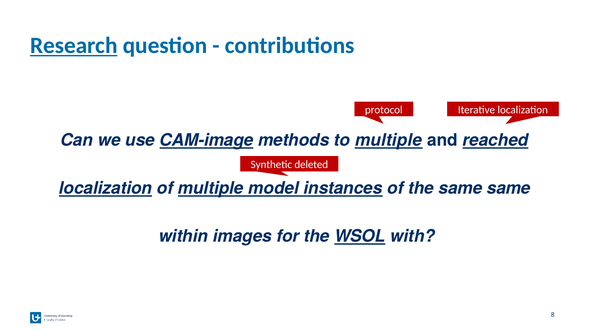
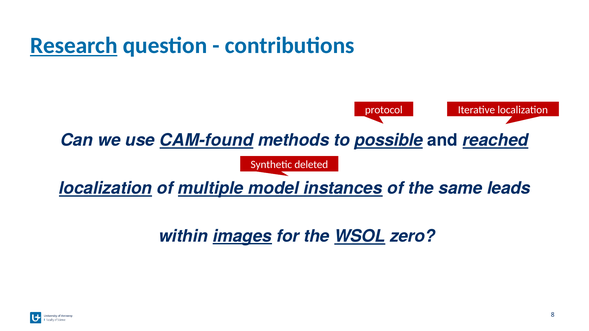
CAM-image: CAM-image -> CAM-found
to multiple: multiple -> possible
same same: same -> leads
images underline: none -> present
with: with -> zero
